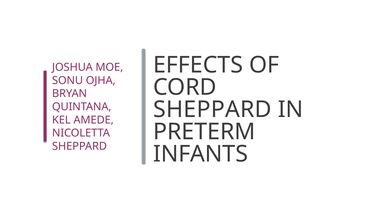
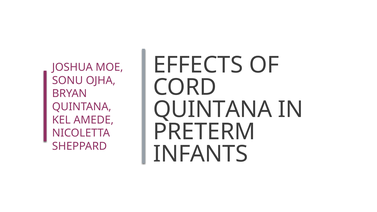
SHEPPARD at (212, 110): SHEPPARD -> QUINTANA
